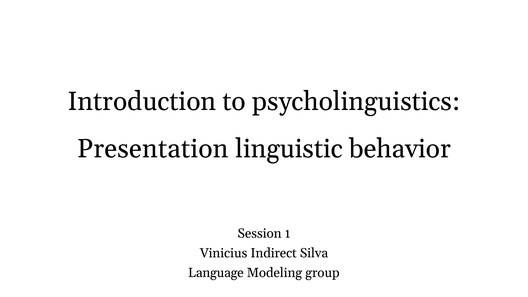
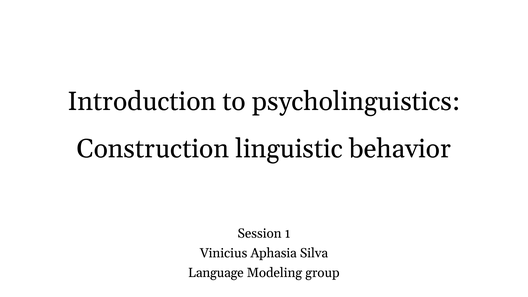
Presentation: Presentation -> Construction
Indirect: Indirect -> Aphasia
